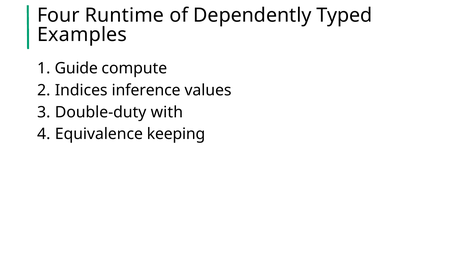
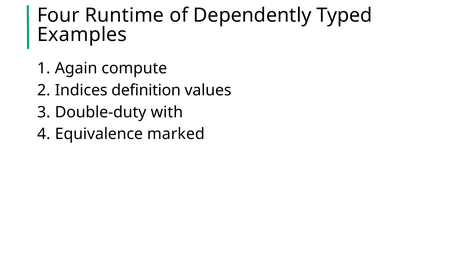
Guide: Guide -> Again
inference: inference -> definition
keeping: keeping -> marked
